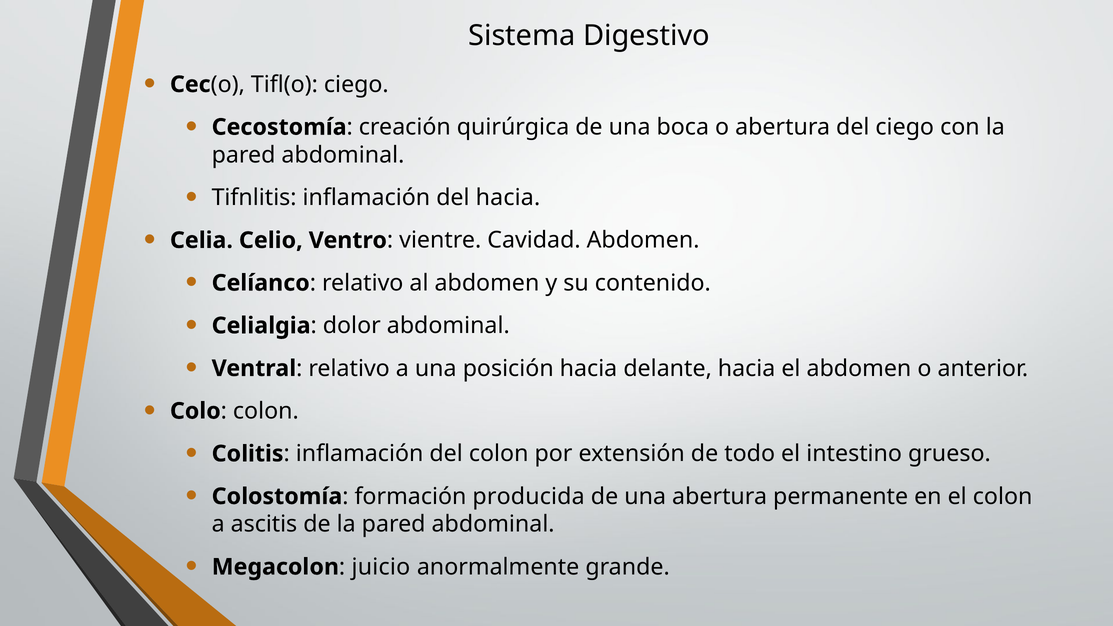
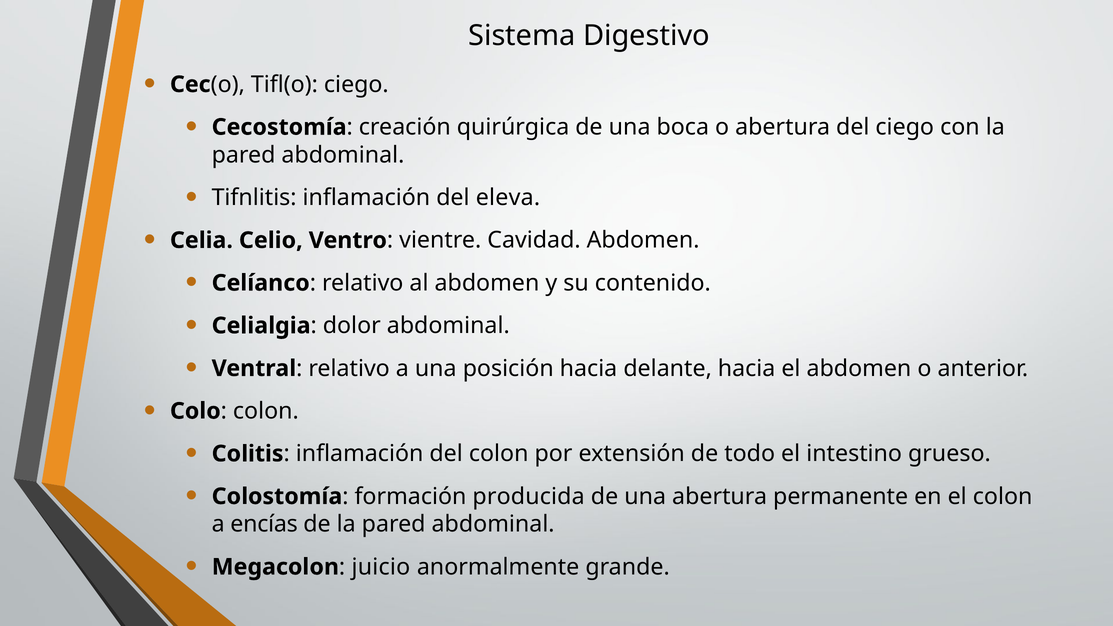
del hacia: hacia -> eleva
ascitis: ascitis -> encías
